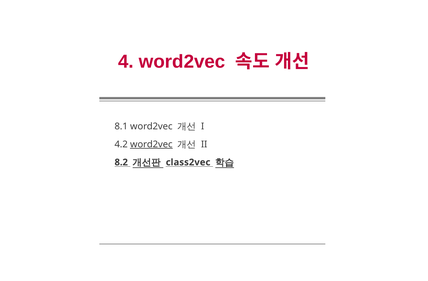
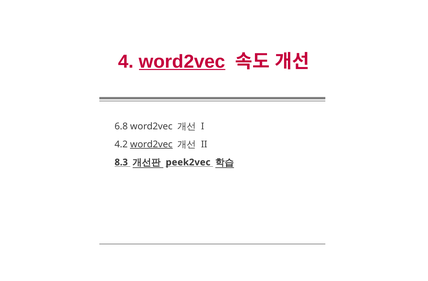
word2vec at (182, 62) underline: none -> present
8.1: 8.1 -> 6.8
8.2: 8.2 -> 8.3
class2vec: class2vec -> peek2vec
